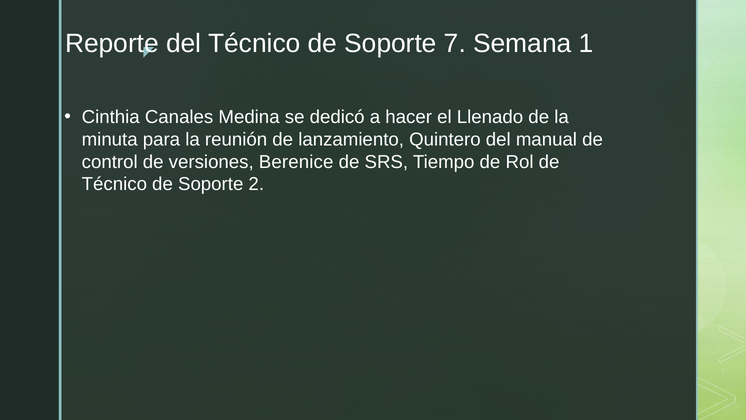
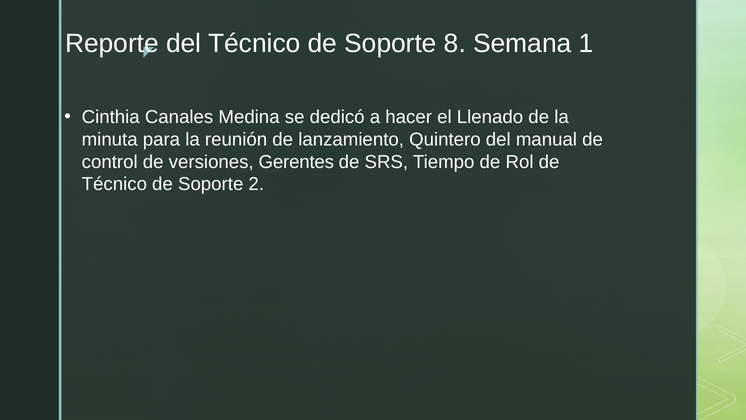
7: 7 -> 8
Berenice: Berenice -> Gerentes
